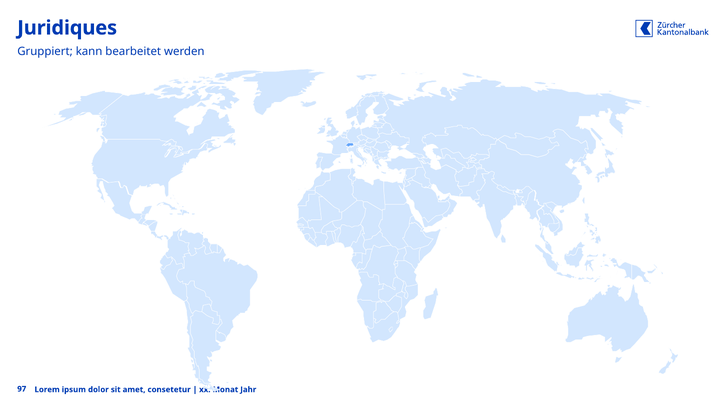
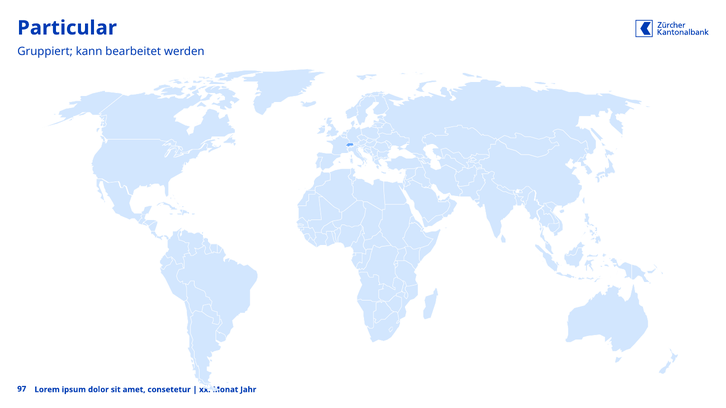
Juridiques: Juridiques -> Particular
